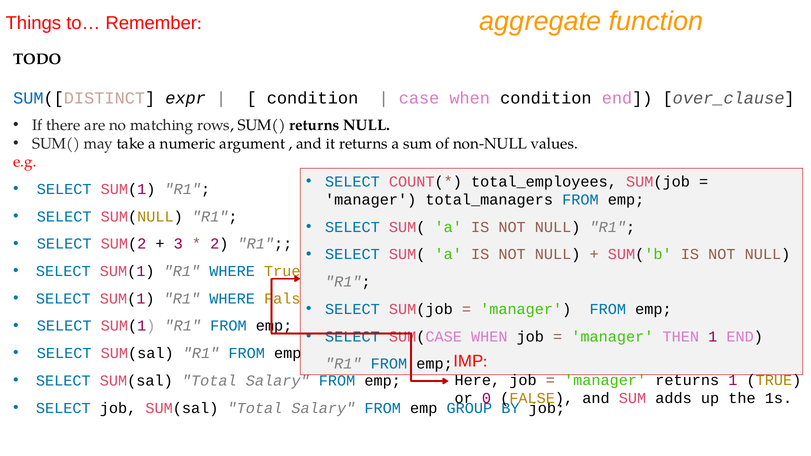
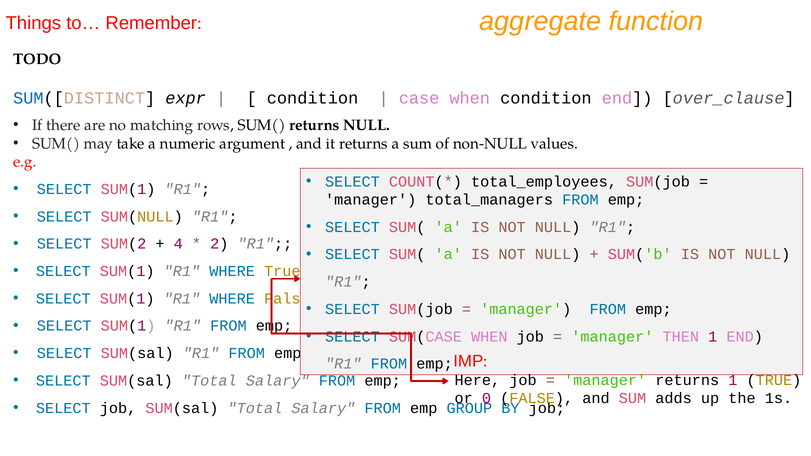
3: 3 -> 4
